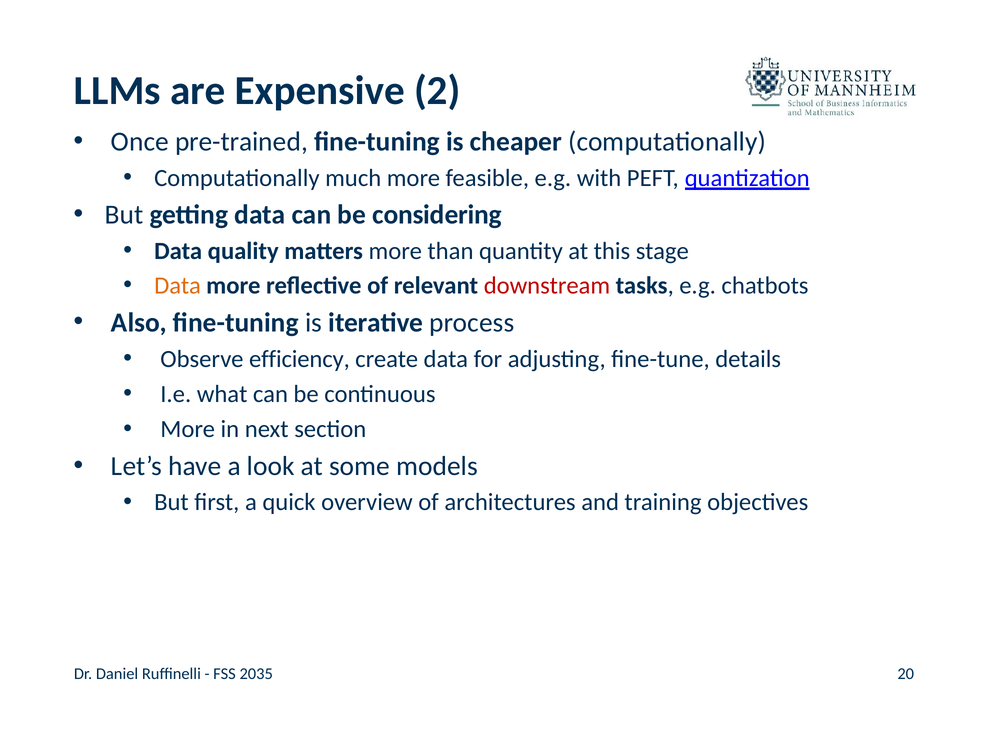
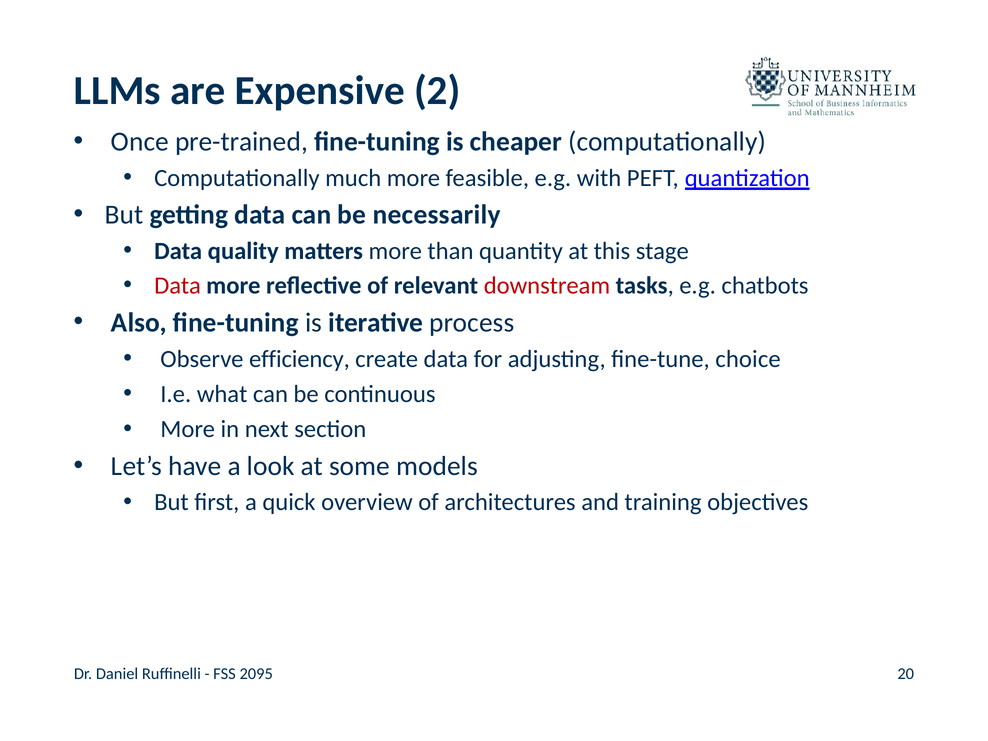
considering: considering -> necessarily
Data at (178, 285) colour: orange -> red
details: details -> choice
2035: 2035 -> 2095
